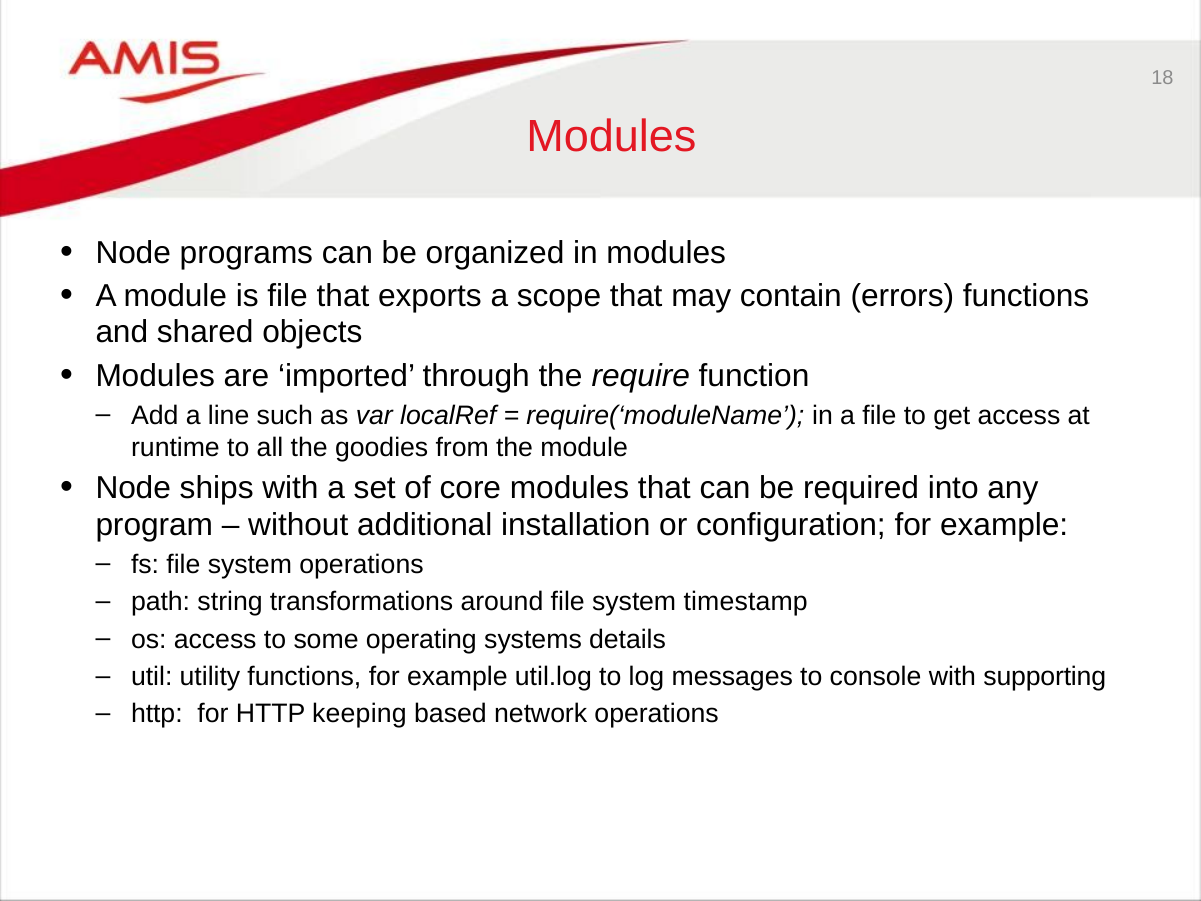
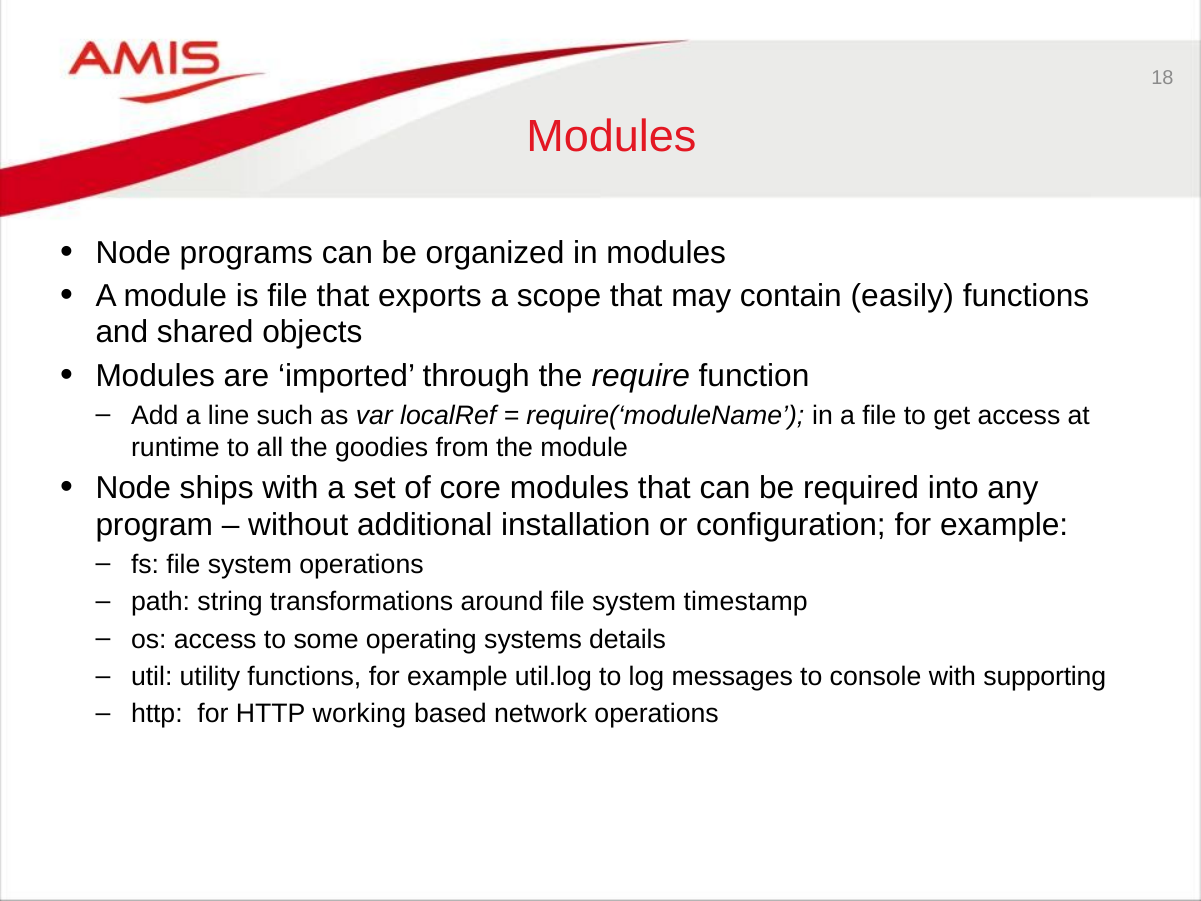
errors: errors -> easily
keeping: keeping -> working
